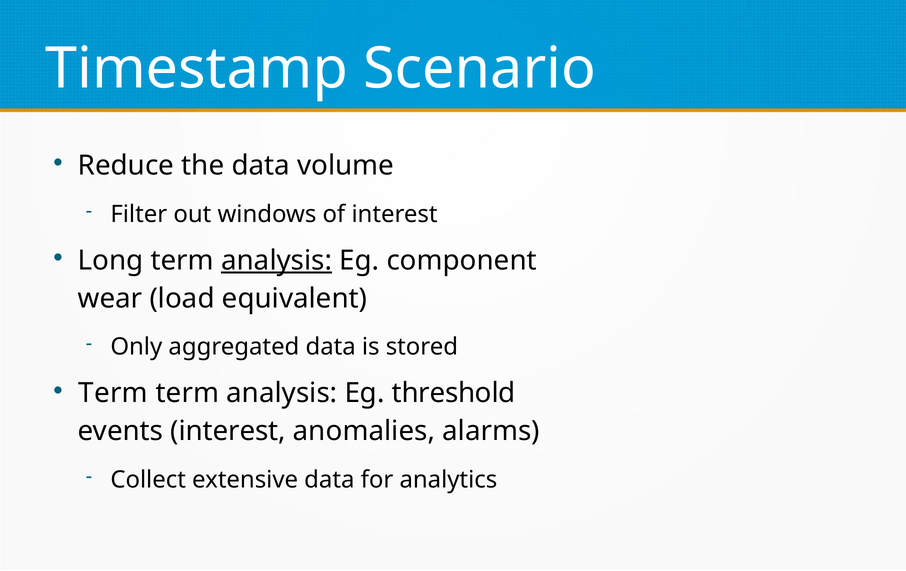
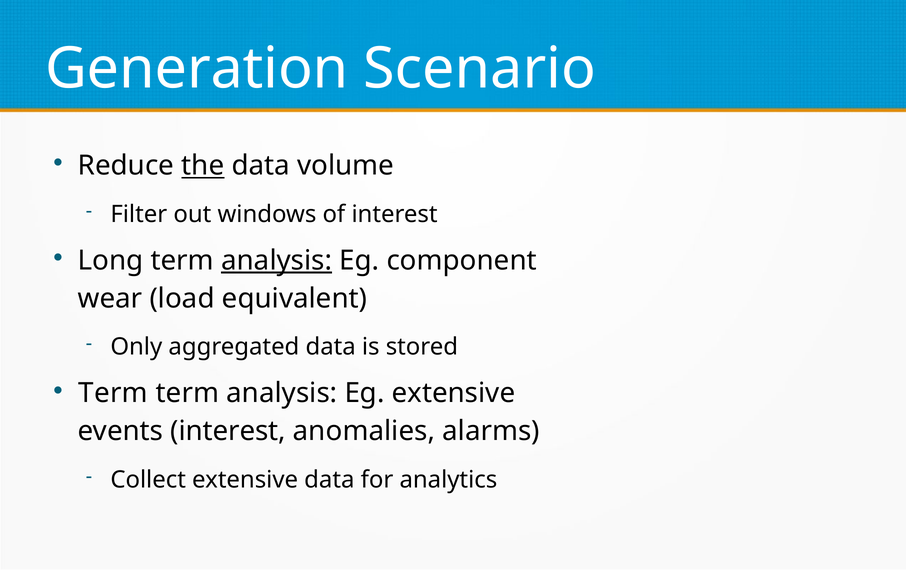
Timestamp: Timestamp -> Generation
the underline: none -> present
Eg threshold: threshold -> extensive
